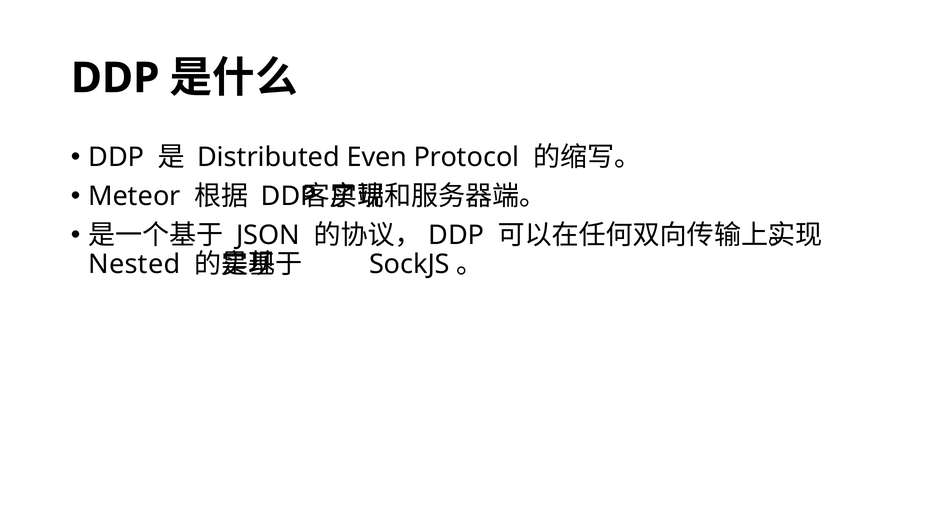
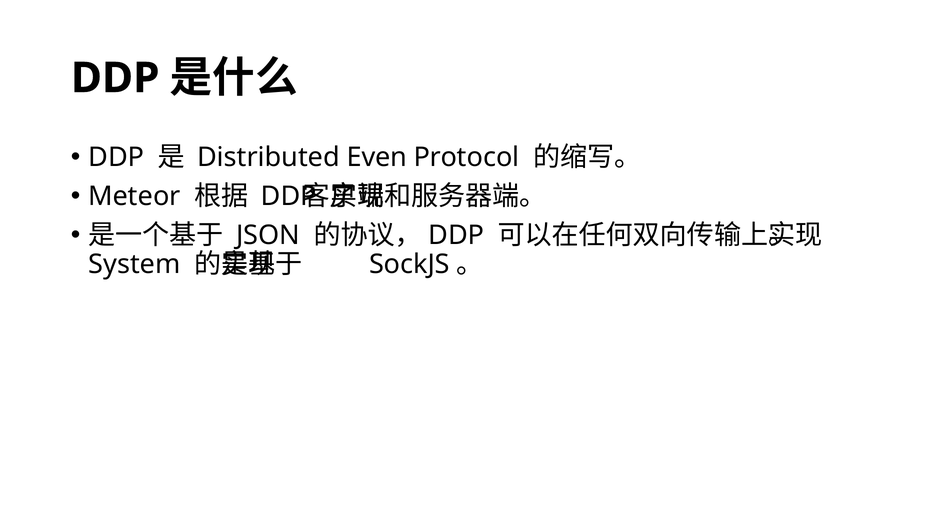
Nested: Nested -> System
